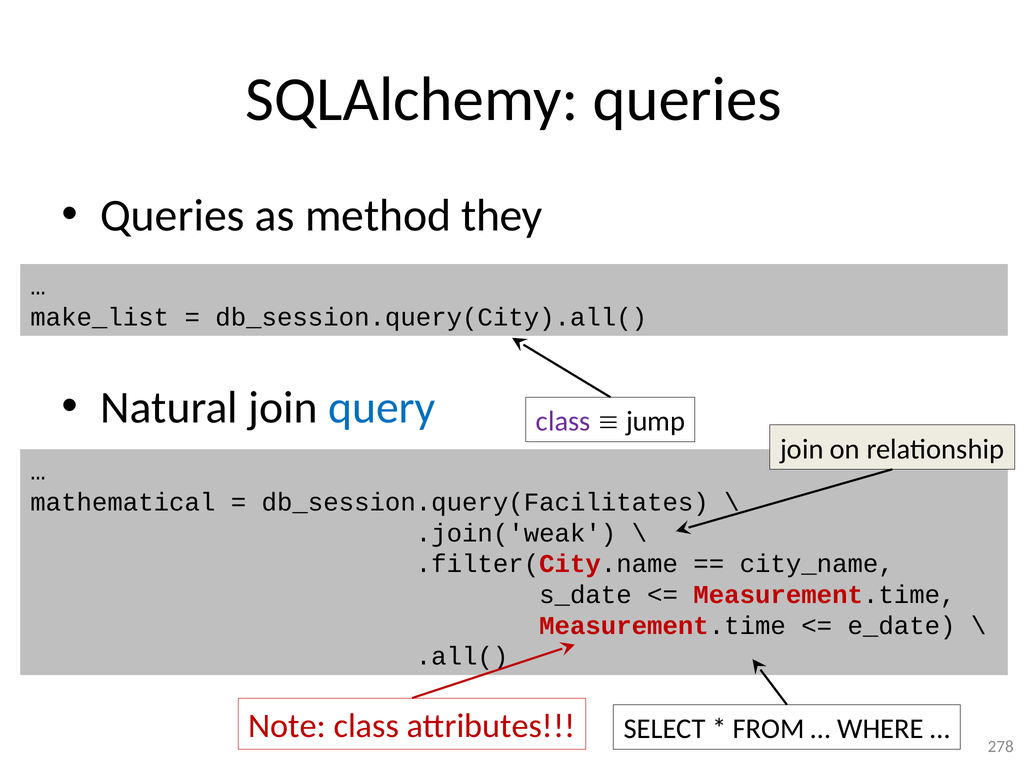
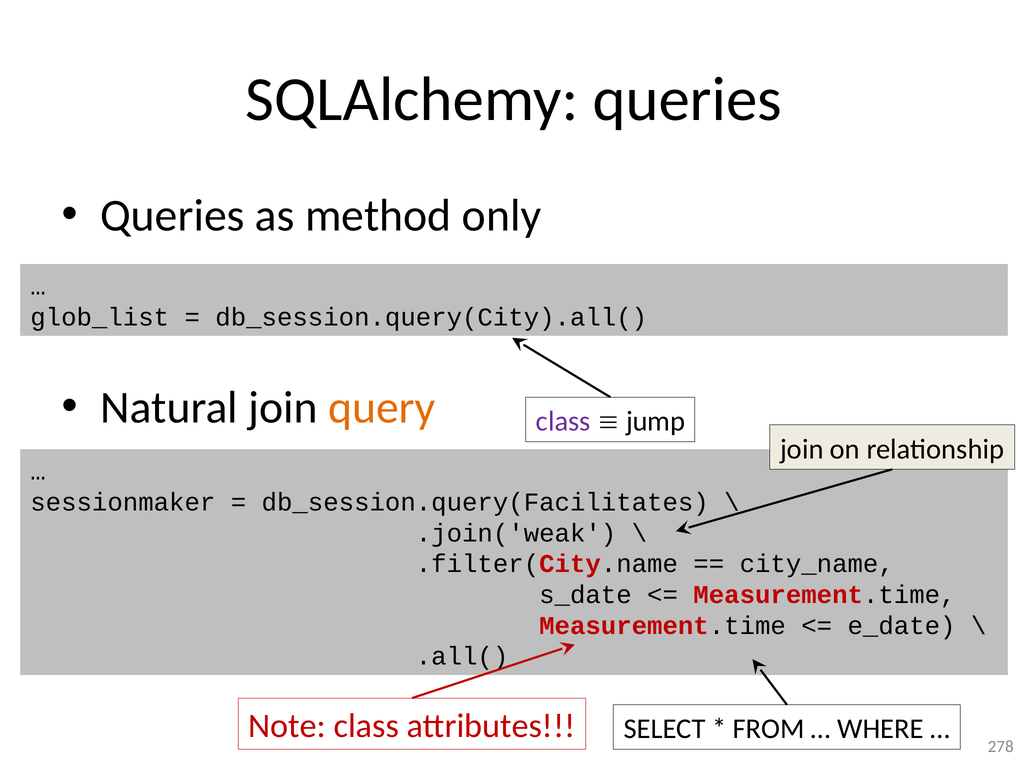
they: they -> only
make_list: make_list -> glob_list
query colour: blue -> orange
mathematical: mathematical -> sessionmaker
